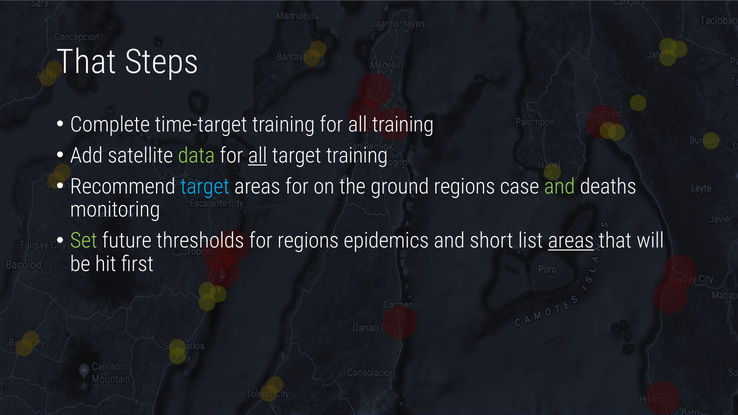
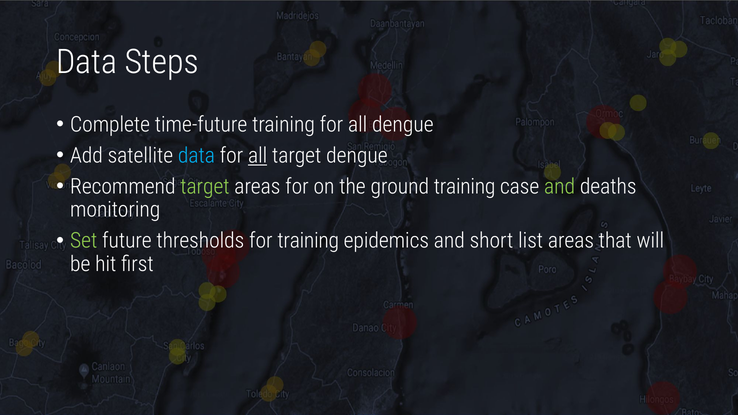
That at (86, 62): That -> Data
time-target: time-target -> time-future
all training: training -> dengue
data at (196, 156) colour: light green -> light blue
target training: training -> dengue
target at (205, 187) colour: light blue -> light green
ground regions: regions -> training
for regions: regions -> training
areas at (571, 241) underline: present -> none
